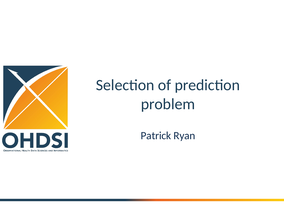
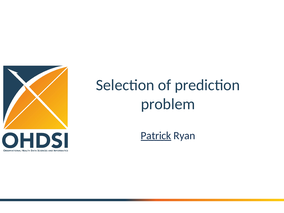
Patrick underline: none -> present
